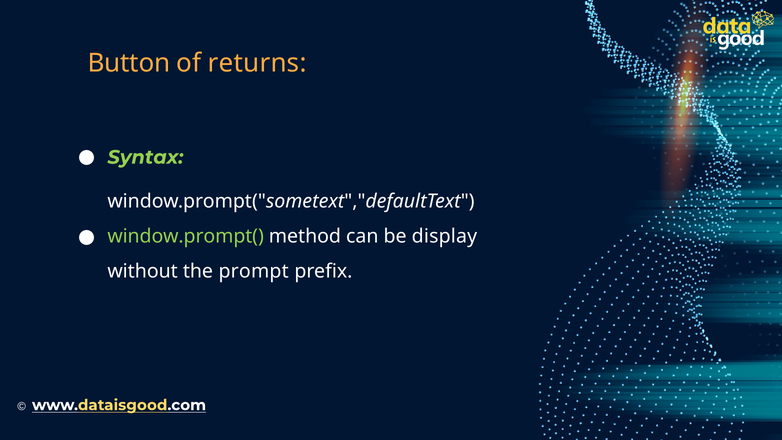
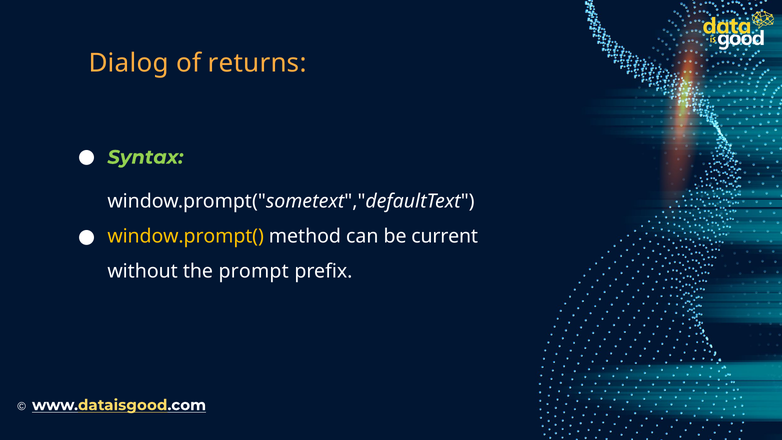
Button: Button -> Dialog
window.prompt( colour: light green -> yellow
display: display -> current
